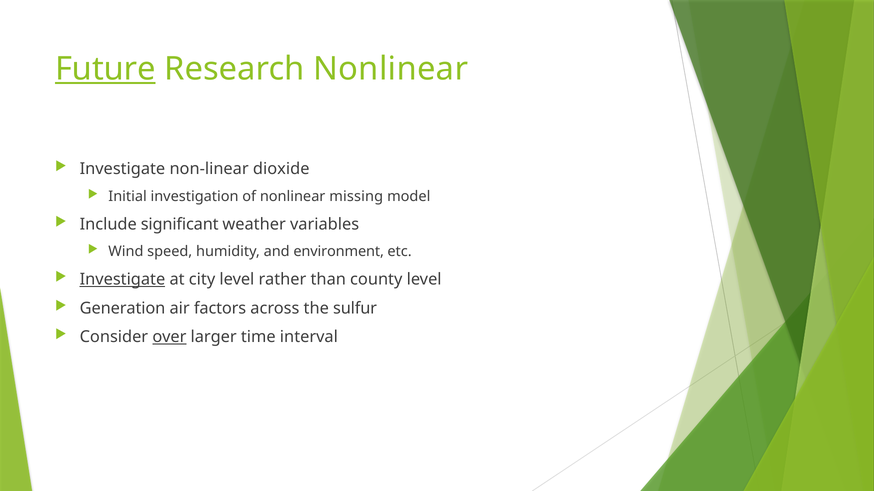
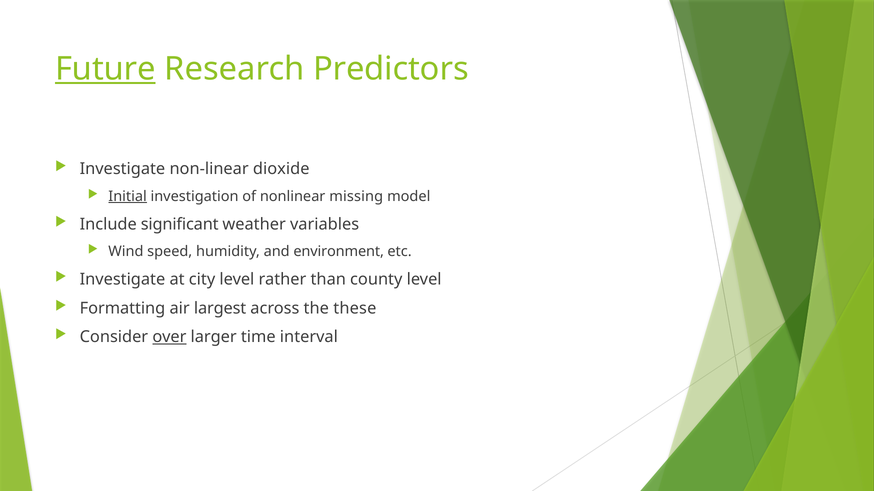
Research Nonlinear: Nonlinear -> Predictors
Initial underline: none -> present
Investigate at (122, 280) underline: present -> none
Generation: Generation -> Formatting
factors: factors -> largest
sulfur: sulfur -> these
